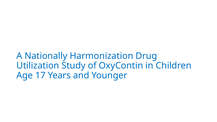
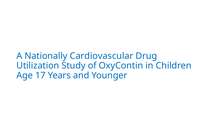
Harmonization: Harmonization -> Cardiovascular
